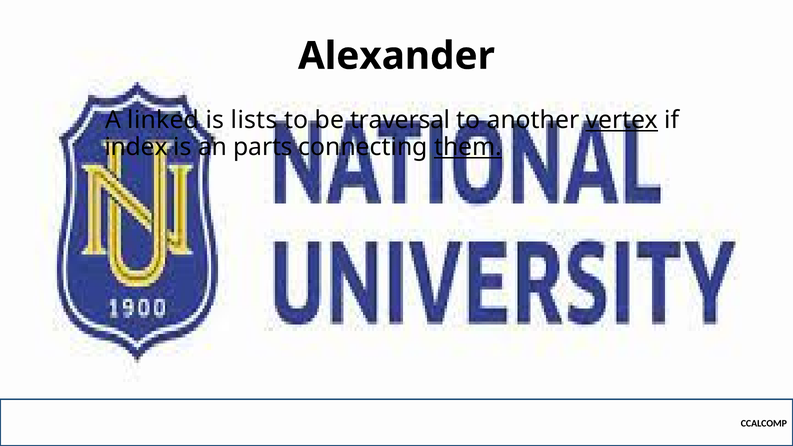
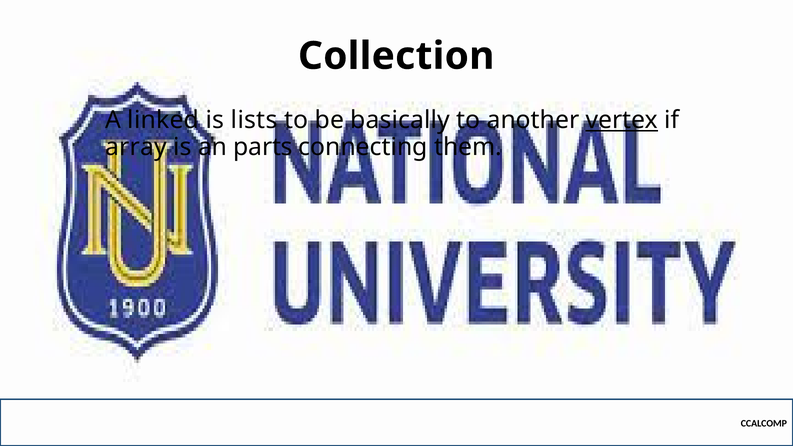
Alexander: Alexander -> Collection
traversal: traversal -> basically
index: index -> array
them underline: present -> none
